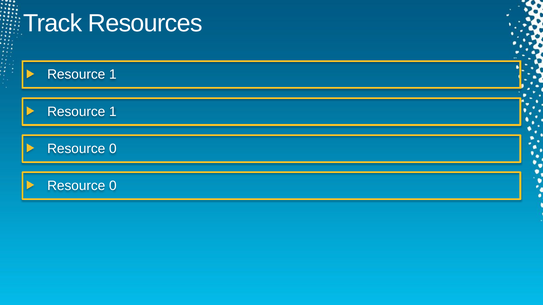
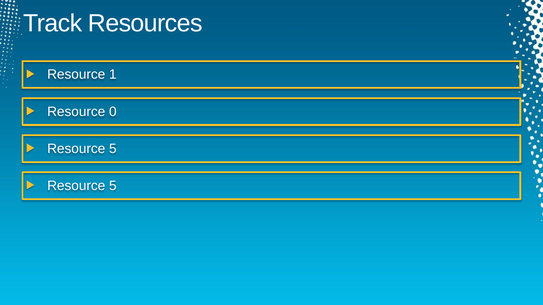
1 at (113, 112): 1 -> 0
0 at (113, 149): 0 -> 5
0 at (113, 186): 0 -> 5
